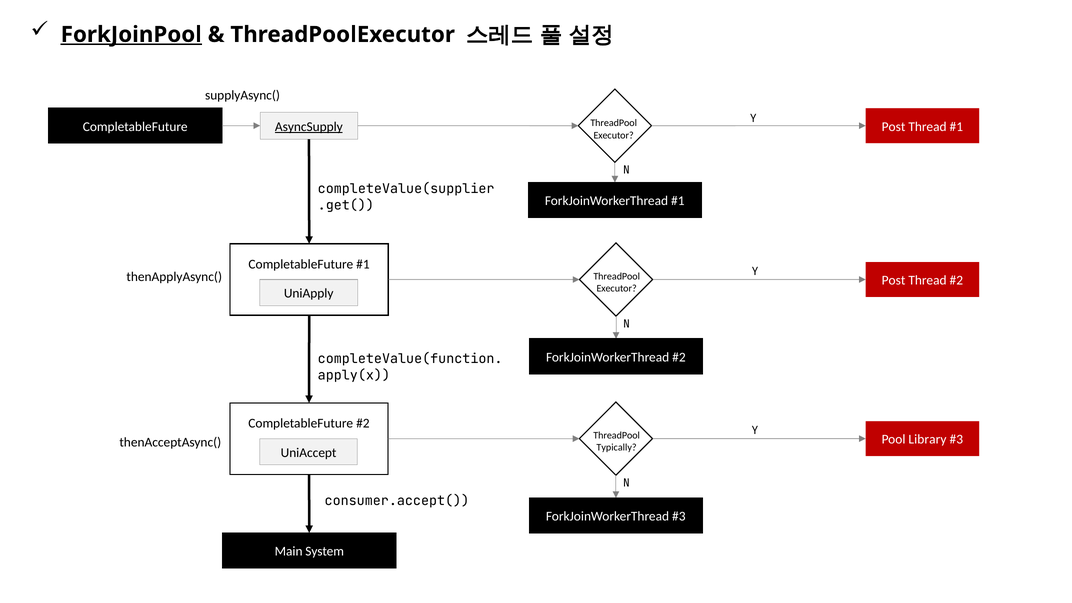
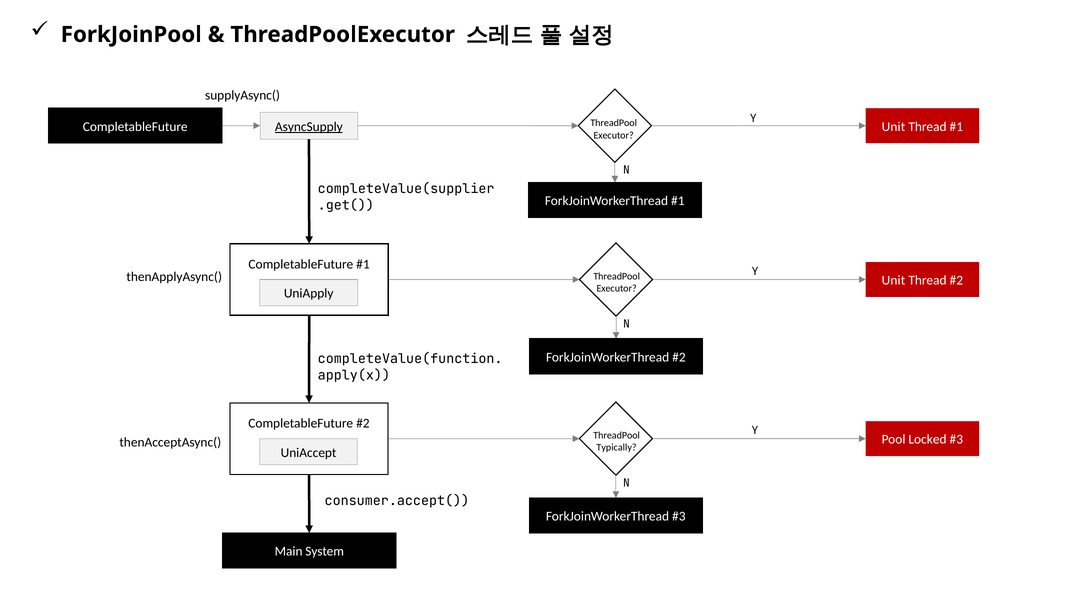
ForkJoinPool underline: present -> none
Post at (894, 127): Post -> Unit
Post at (894, 280): Post -> Unit
Library: Library -> Locked
